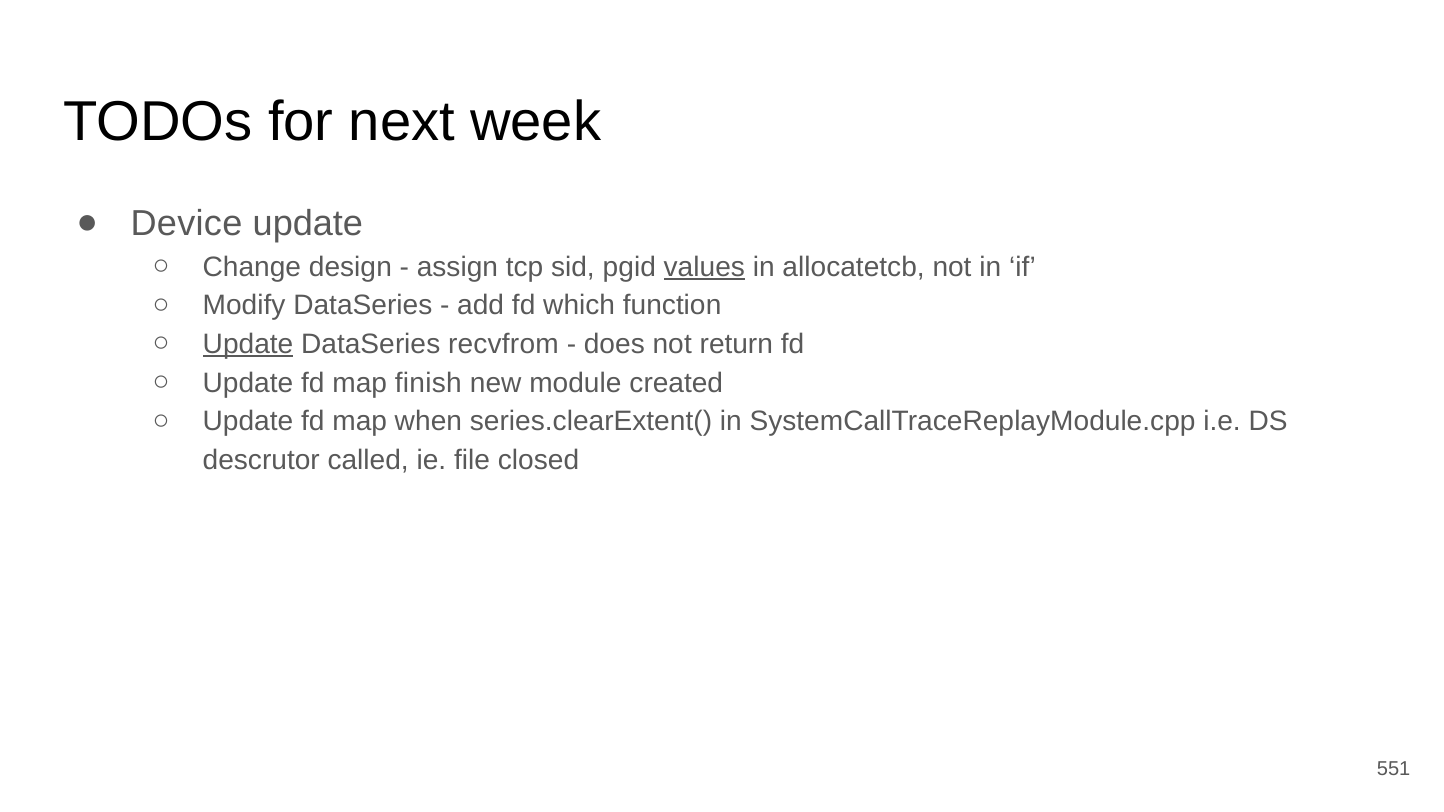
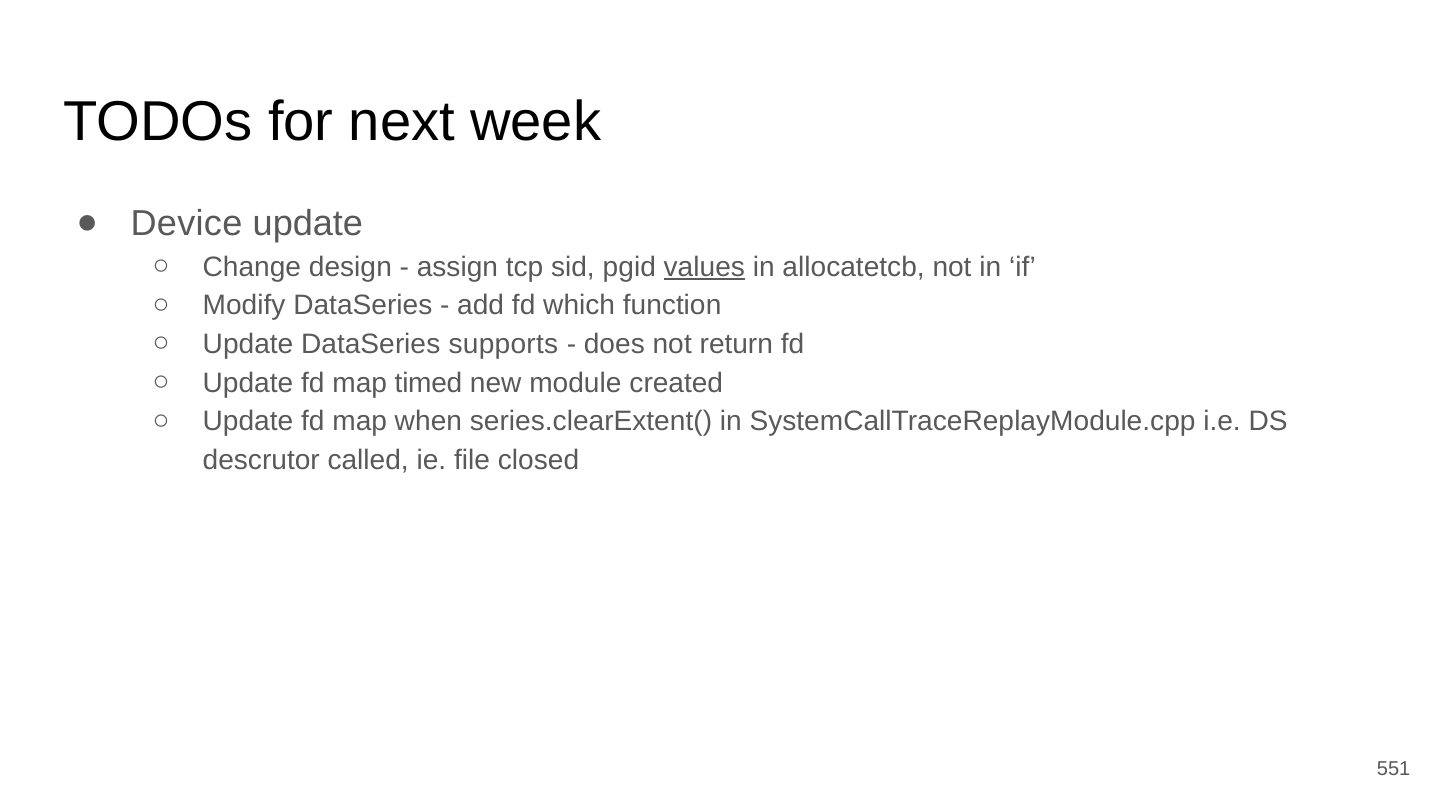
Update at (248, 344) underline: present -> none
recvfrom: recvfrom -> supports
finish: finish -> timed
